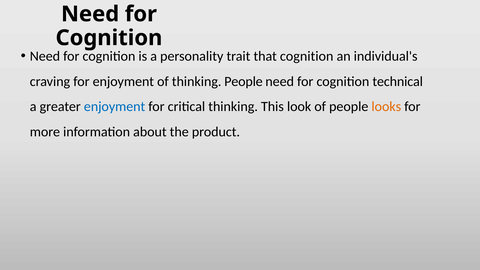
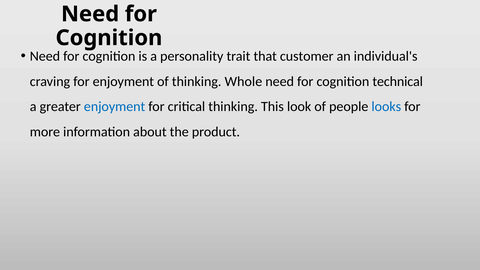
that cognition: cognition -> customer
thinking People: People -> Whole
looks colour: orange -> blue
